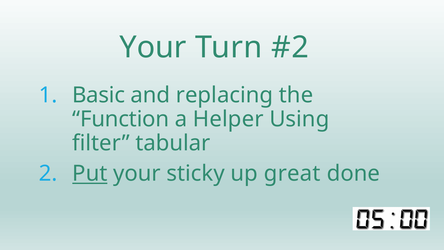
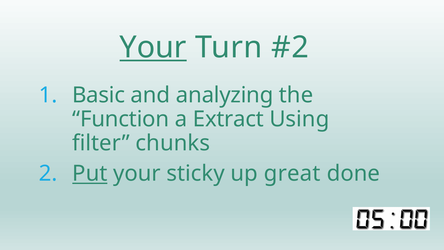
Your at (153, 47) underline: none -> present
replacing: replacing -> analyzing
Helper: Helper -> Extract
tabular: tabular -> chunks
